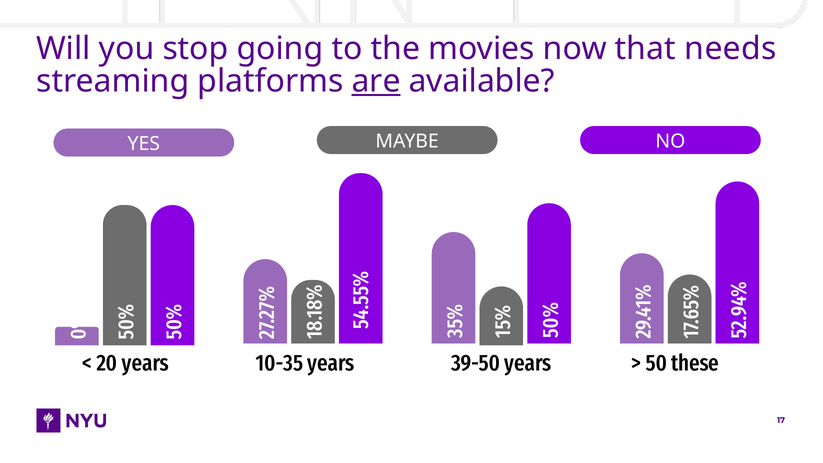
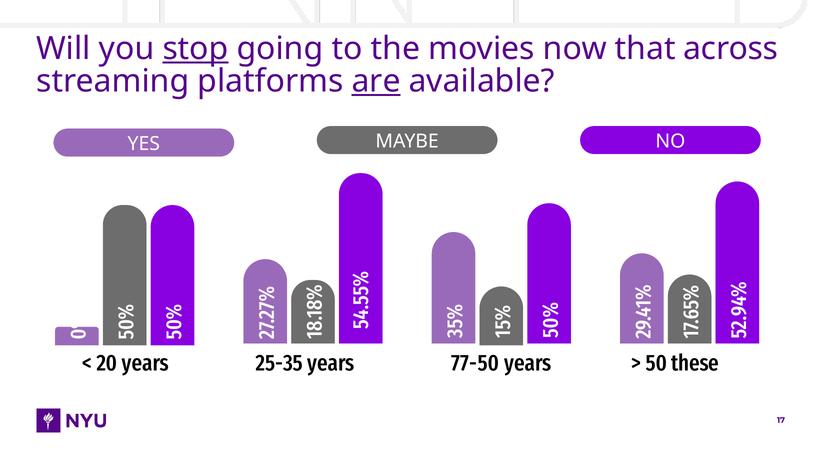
stop underline: none -> present
needs: needs -> across
10-35: 10-35 -> 25-35
39-50: 39-50 -> 77-50
